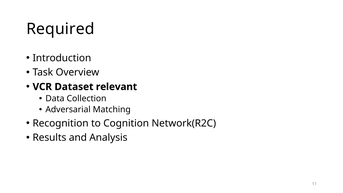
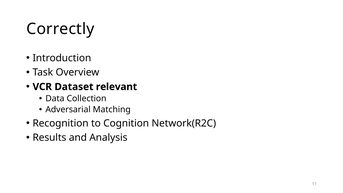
Required: Required -> Correctly
